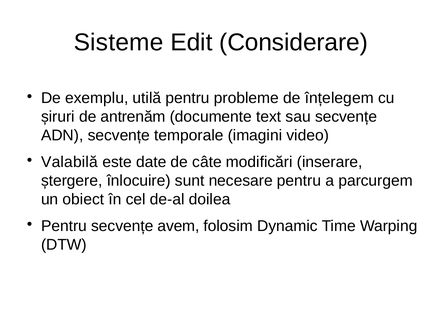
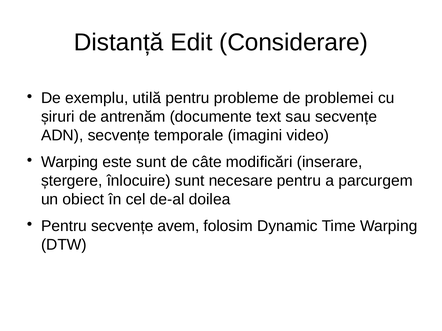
Sisteme: Sisteme -> Distanță
înțelegem: înțelegem -> problemei
Valabilă at (69, 162): Valabilă -> Warping
este date: date -> sunt
